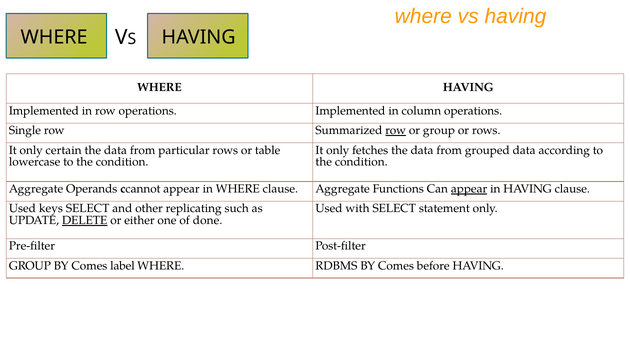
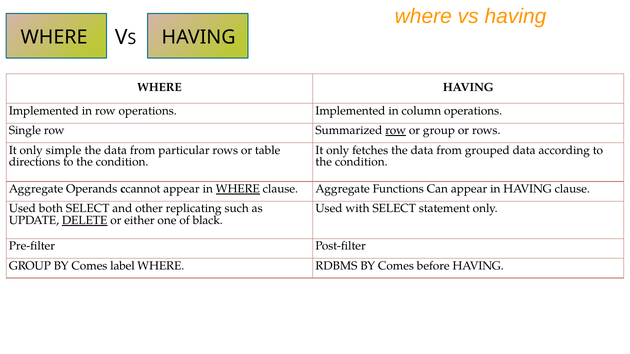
certain: certain -> simple
lowercase: lowercase -> directions
WHERE at (238, 189) underline: none -> present
appear at (469, 189) underline: present -> none
keys: keys -> both
done: done -> black
